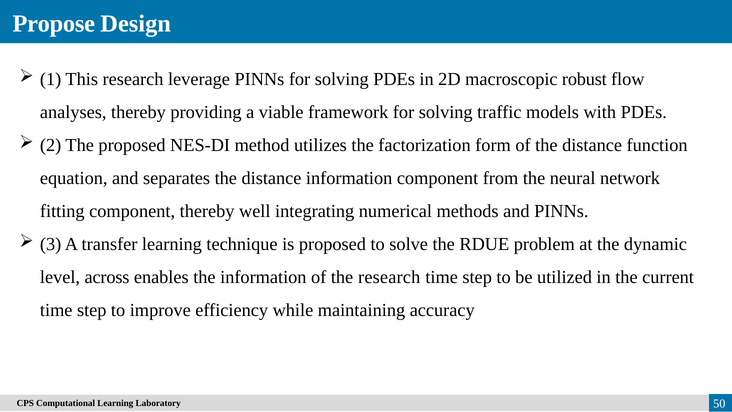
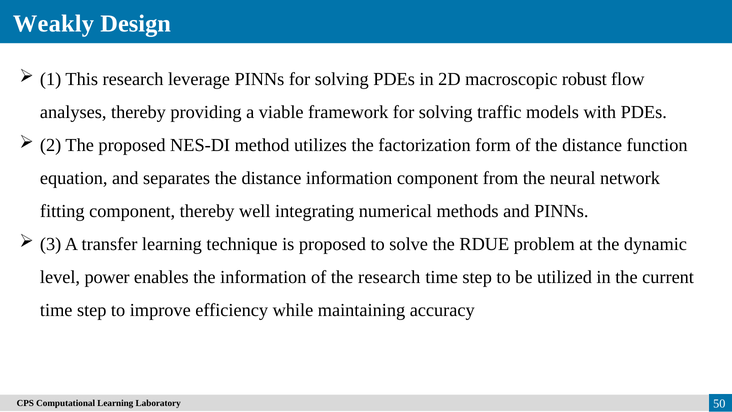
Propose: Propose -> Weakly
across: across -> power
